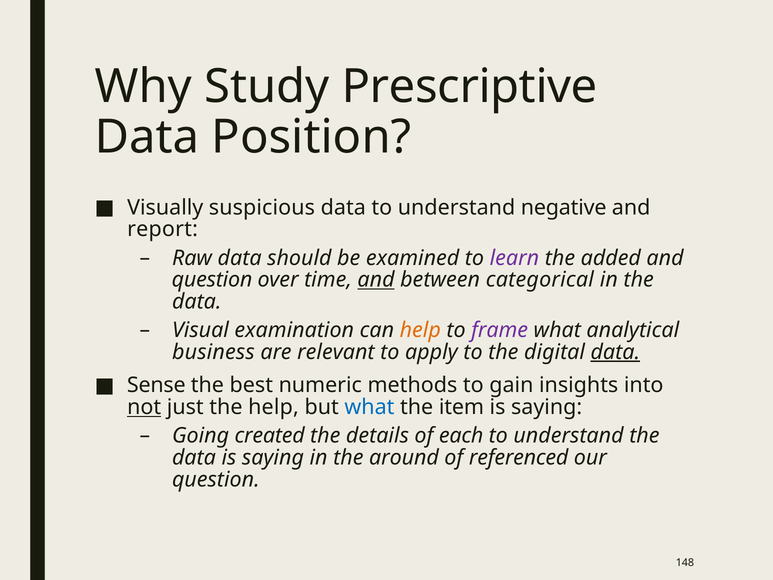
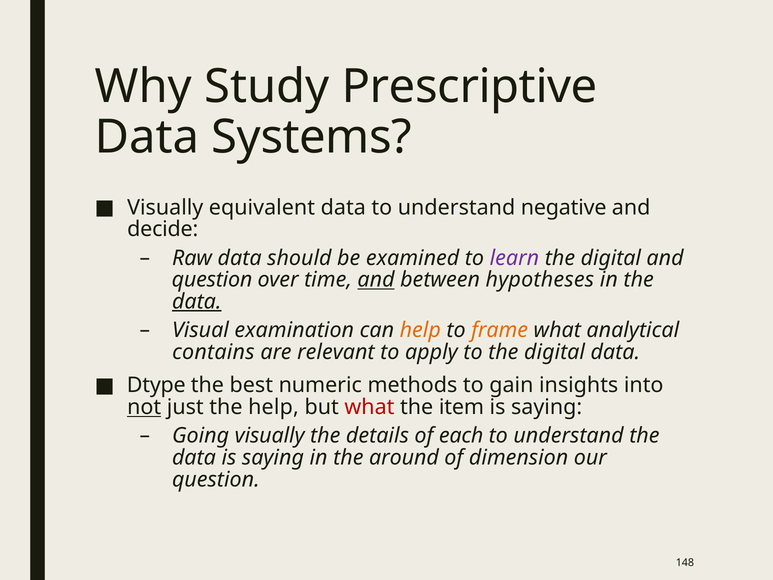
Position: Position -> Systems
suspicious: suspicious -> equivalent
report: report -> decide
added at (611, 258): added -> digital
categorical: categorical -> hypotheses
data at (197, 301) underline: none -> present
frame colour: purple -> orange
business: business -> contains
data at (615, 352) underline: present -> none
Sense: Sense -> Dtype
what at (369, 407) colour: blue -> red
Going created: created -> visually
referenced: referenced -> dimension
